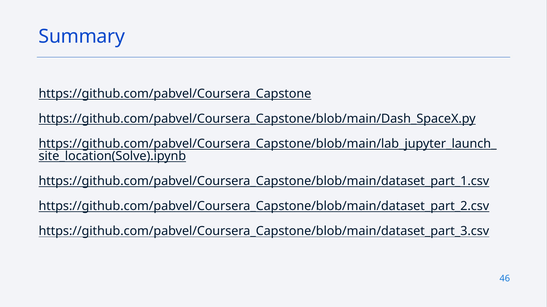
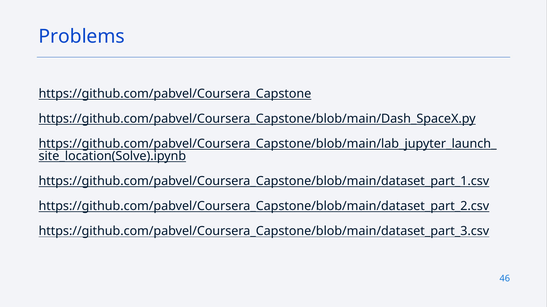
Summary: Summary -> Problems
